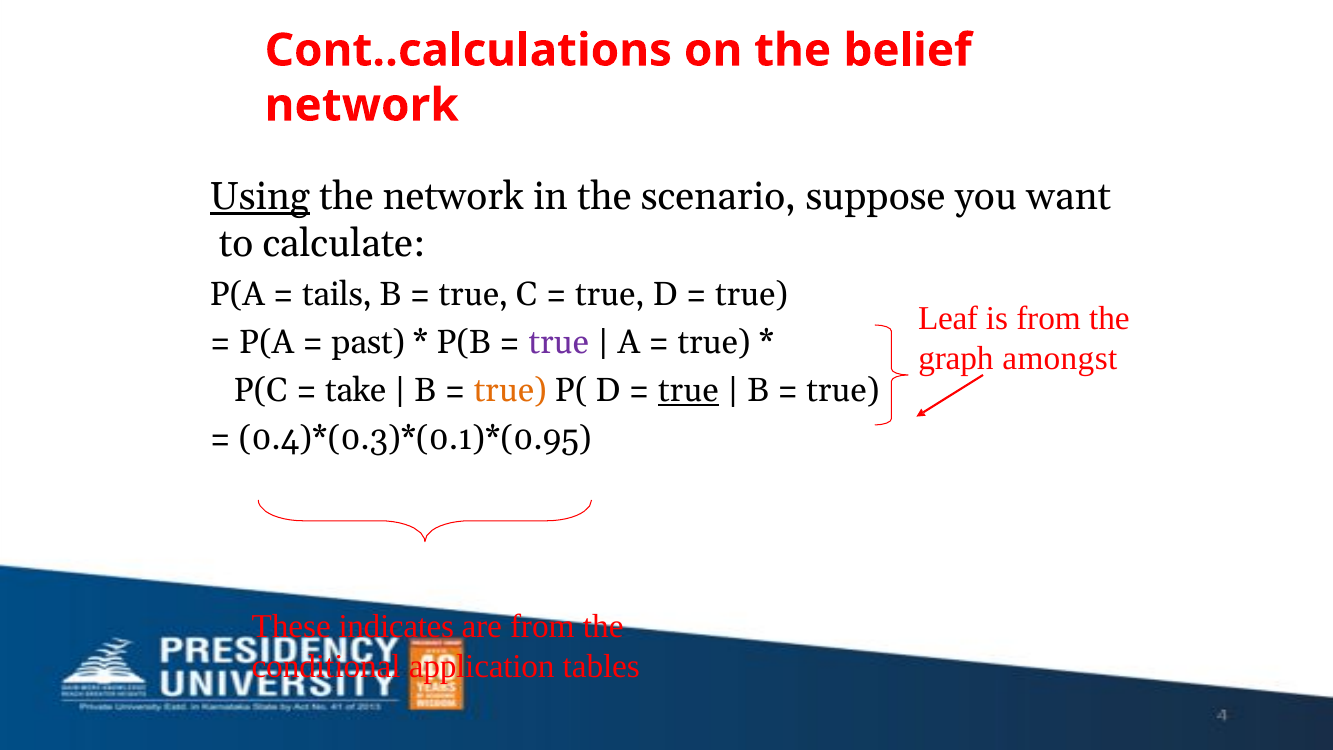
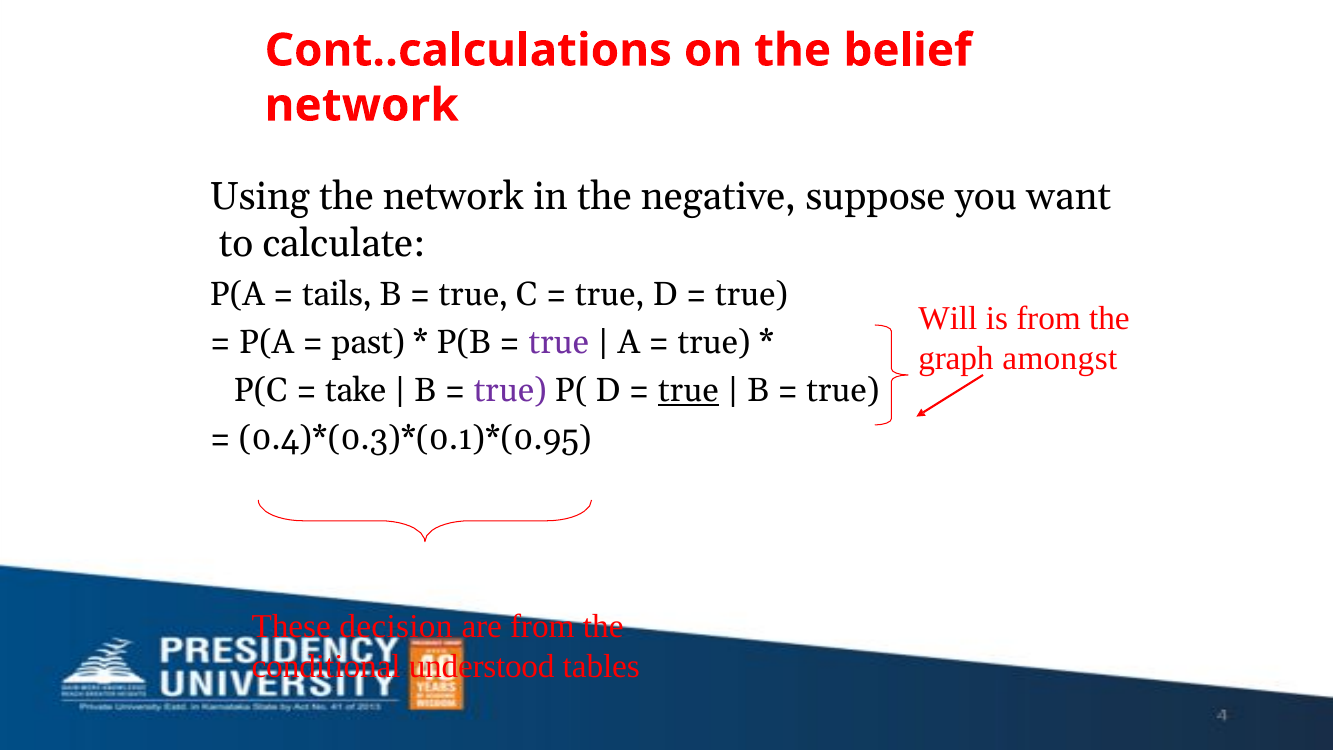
Using underline: present -> none
scenario: scenario -> negative
Leaf: Leaf -> Will
true at (510, 391) colour: orange -> purple
indicates: indicates -> decision
application: application -> understood
